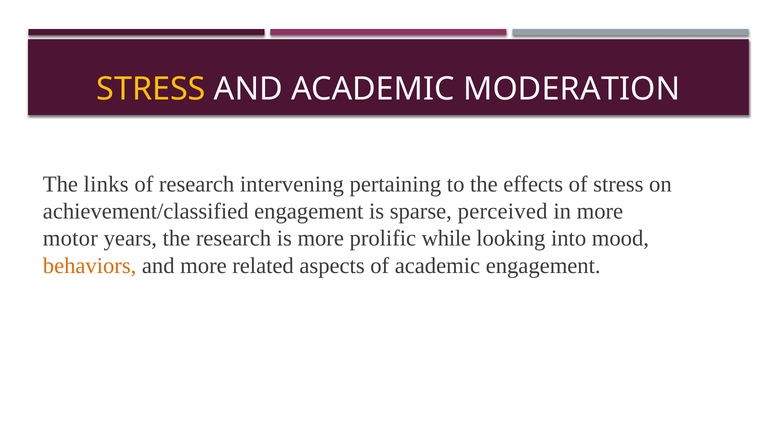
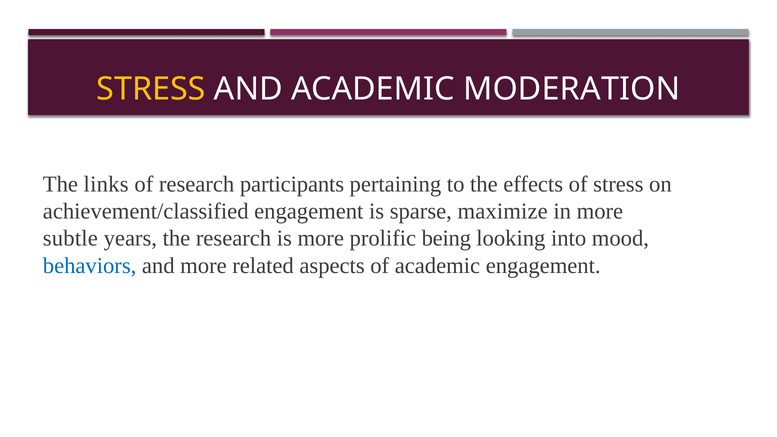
intervening: intervening -> participants
perceived: perceived -> maximize
motor: motor -> subtle
while: while -> being
behaviors colour: orange -> blue
